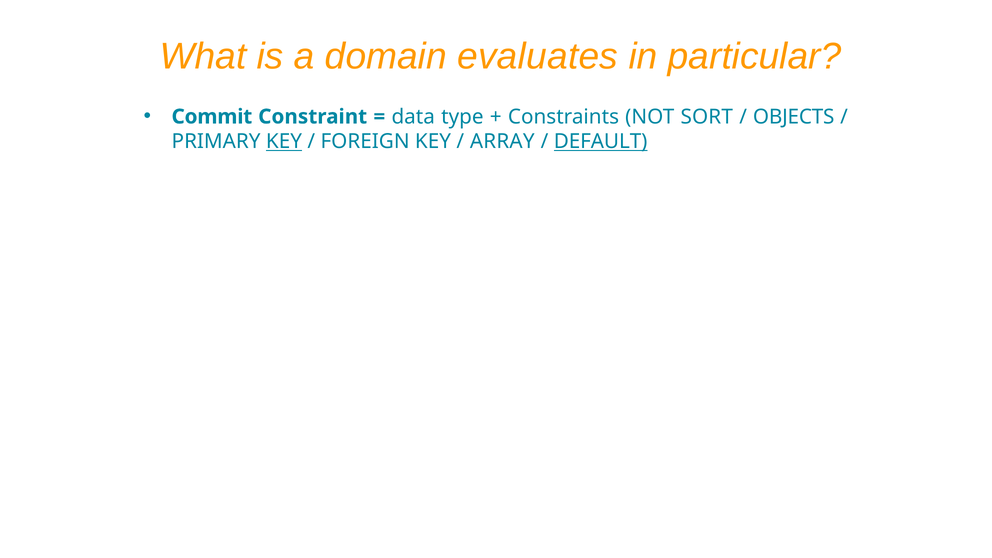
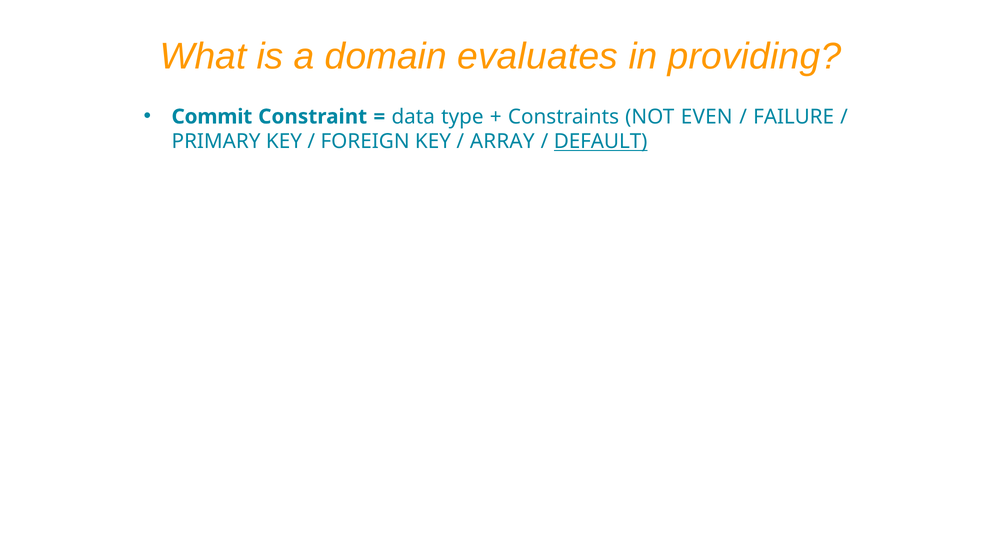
particular: particular -> providing
SORT: SORT -> EVEN
OBJECTS: OBJECTS -> FAILURE
KEY at (284, 142) underline: present -> none
